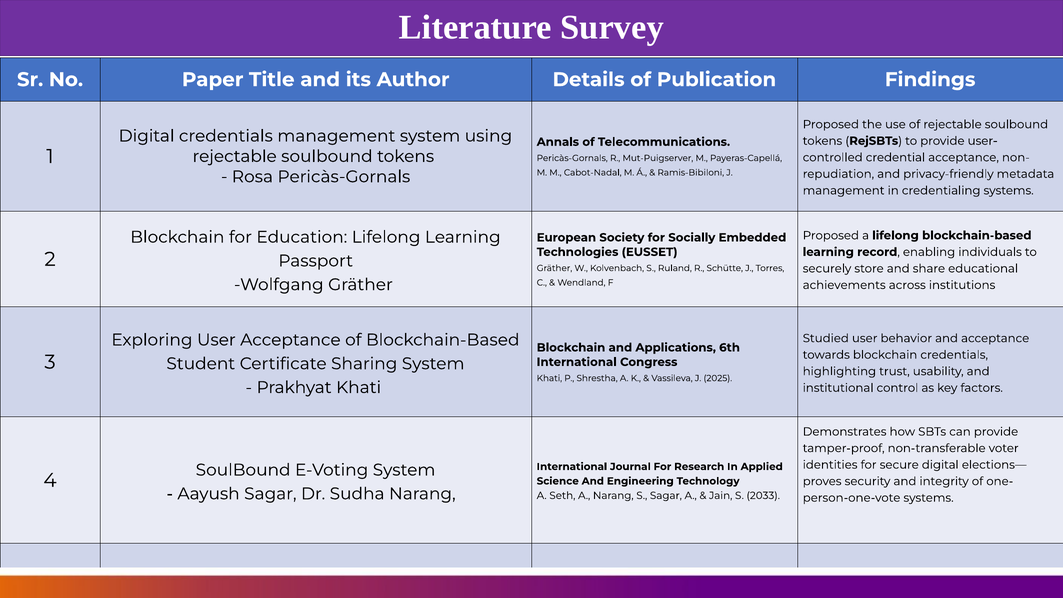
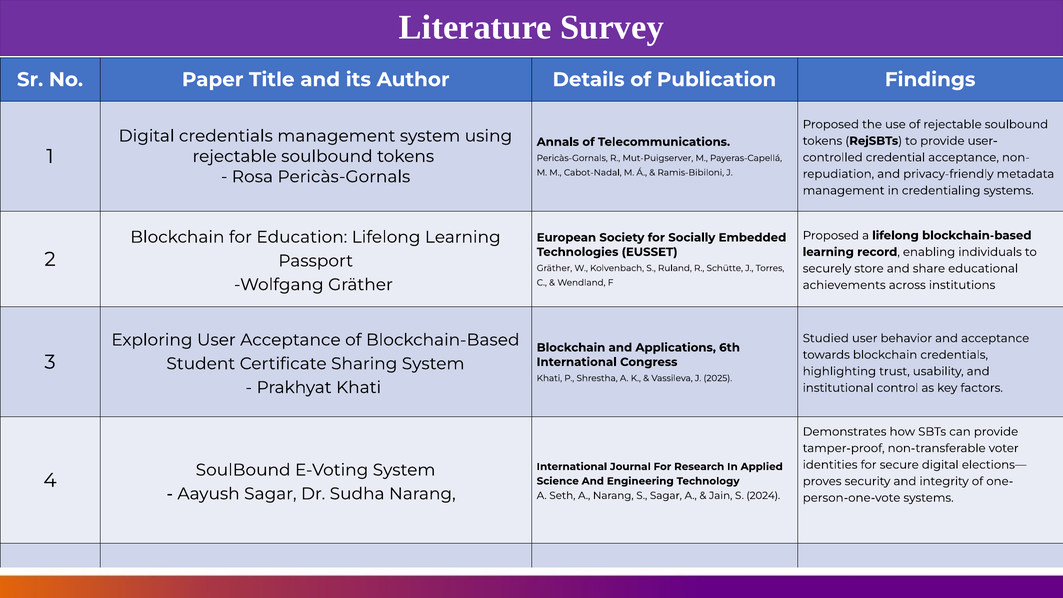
2033: 2033 -> 2024
